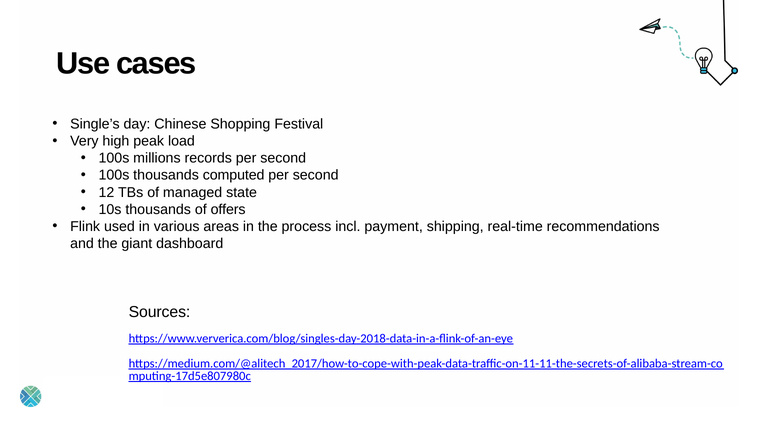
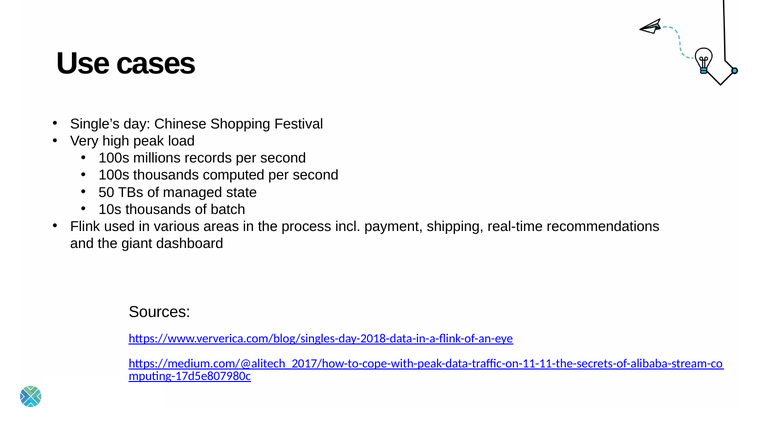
12: 12 -> 50
offers: offers -> batch
